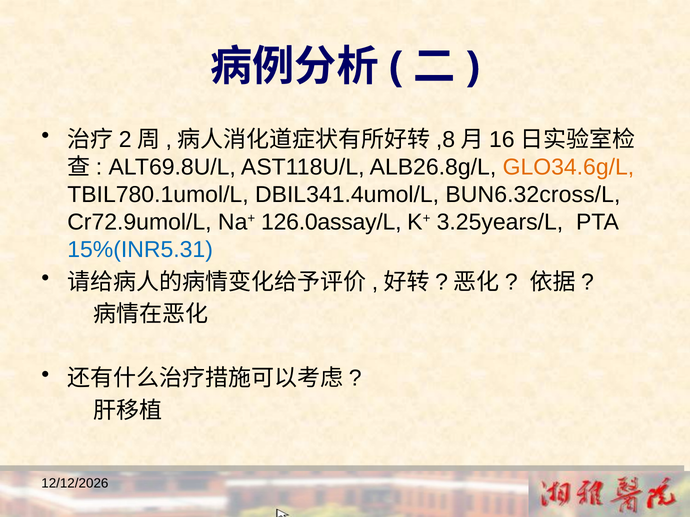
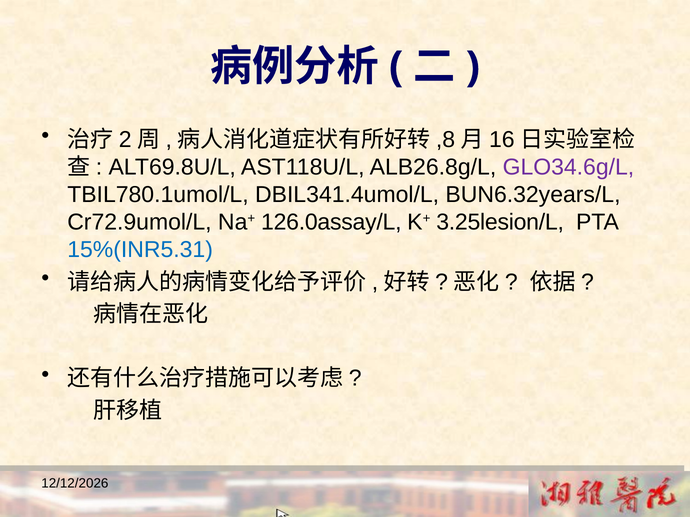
GLO34.6g/L colour: orange -> purple
BUN6.32cross/L: BUN6.32cross/L -> BUN6.32years/L
3.25years/L: 3.25years/L -> 3.25lesion/L
